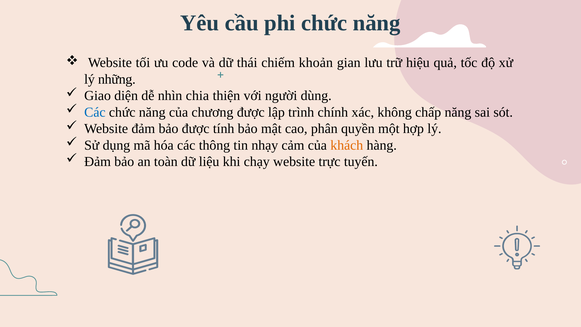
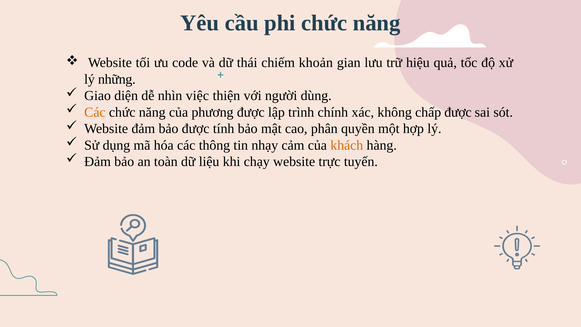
chia: chia -> việc
Các at (95, 112) colour: blue -> orange
chương: chương -> phương
chấp năng: năng -> được
